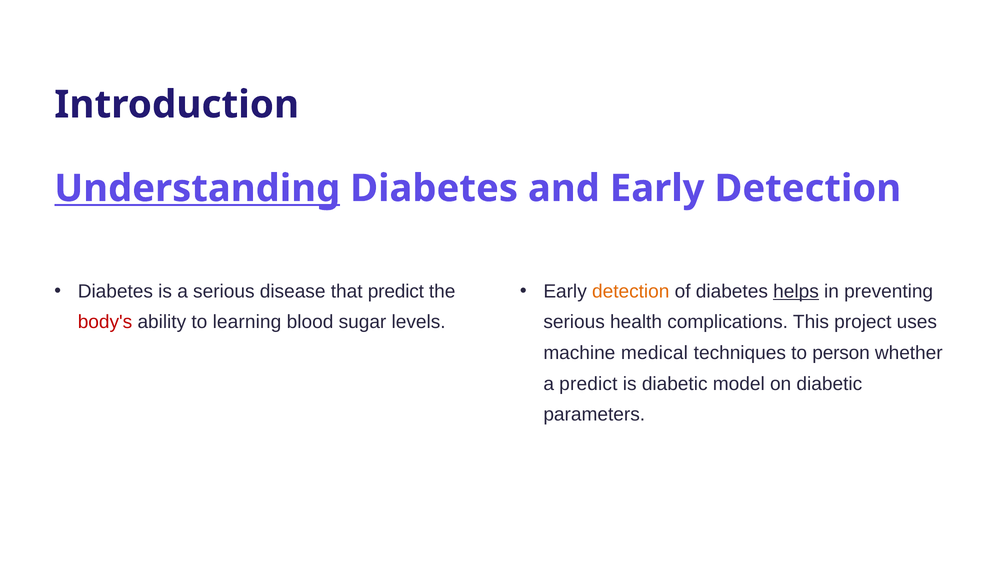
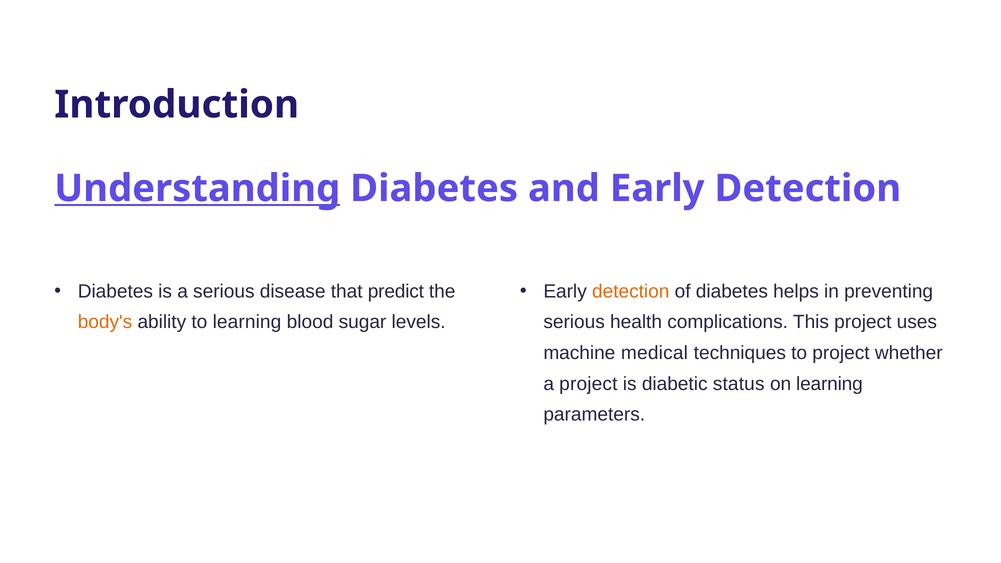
helps underline: present -> none
body's colour: red -> orange
to person: person -> project
a predict: predict -> project
model: model -> status
on diabetic: diabetic -> learning
